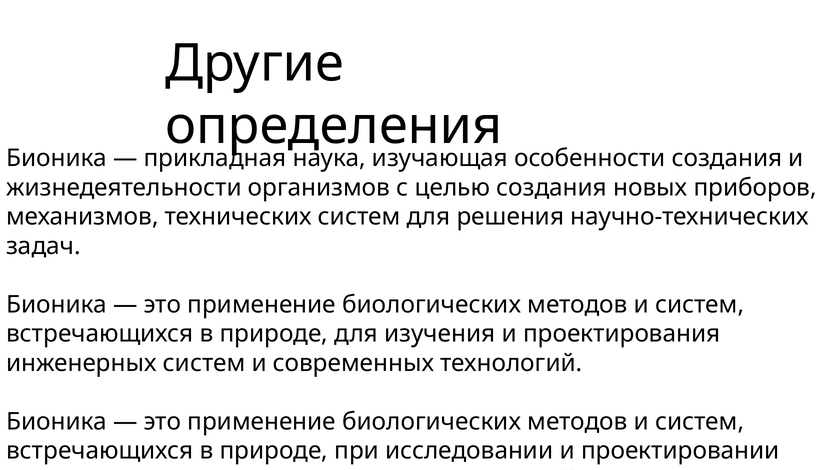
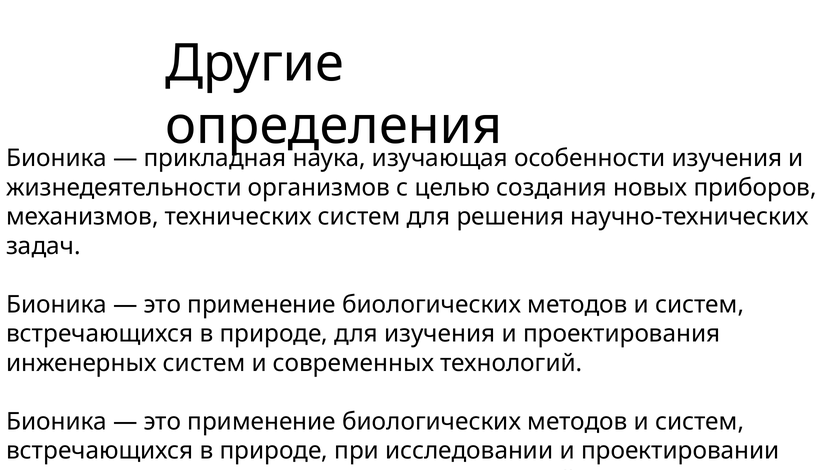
особенности создания: создания -> изучения
